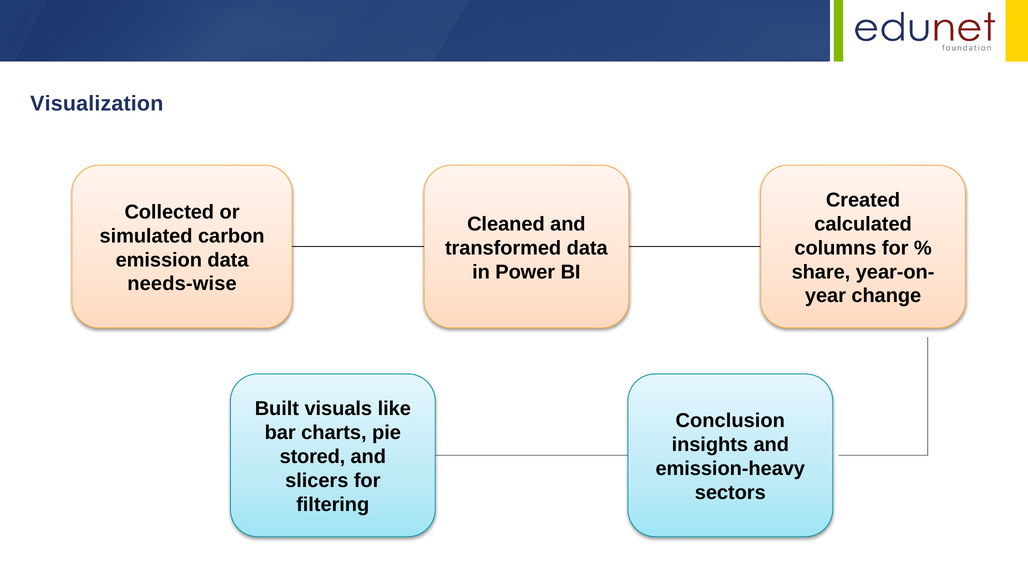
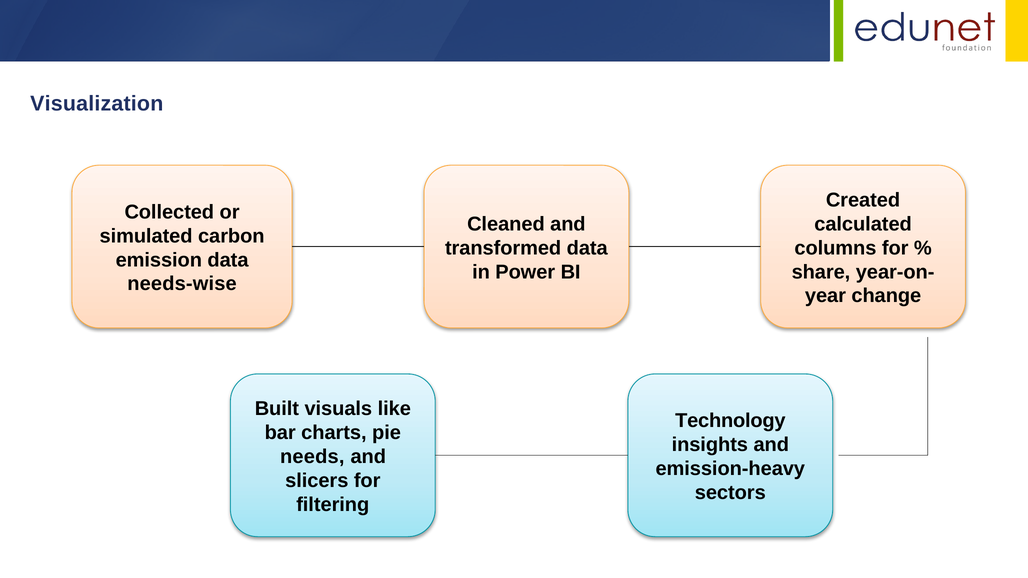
Conclusion: Conclusion -> Technology
stored: stored -> needs
